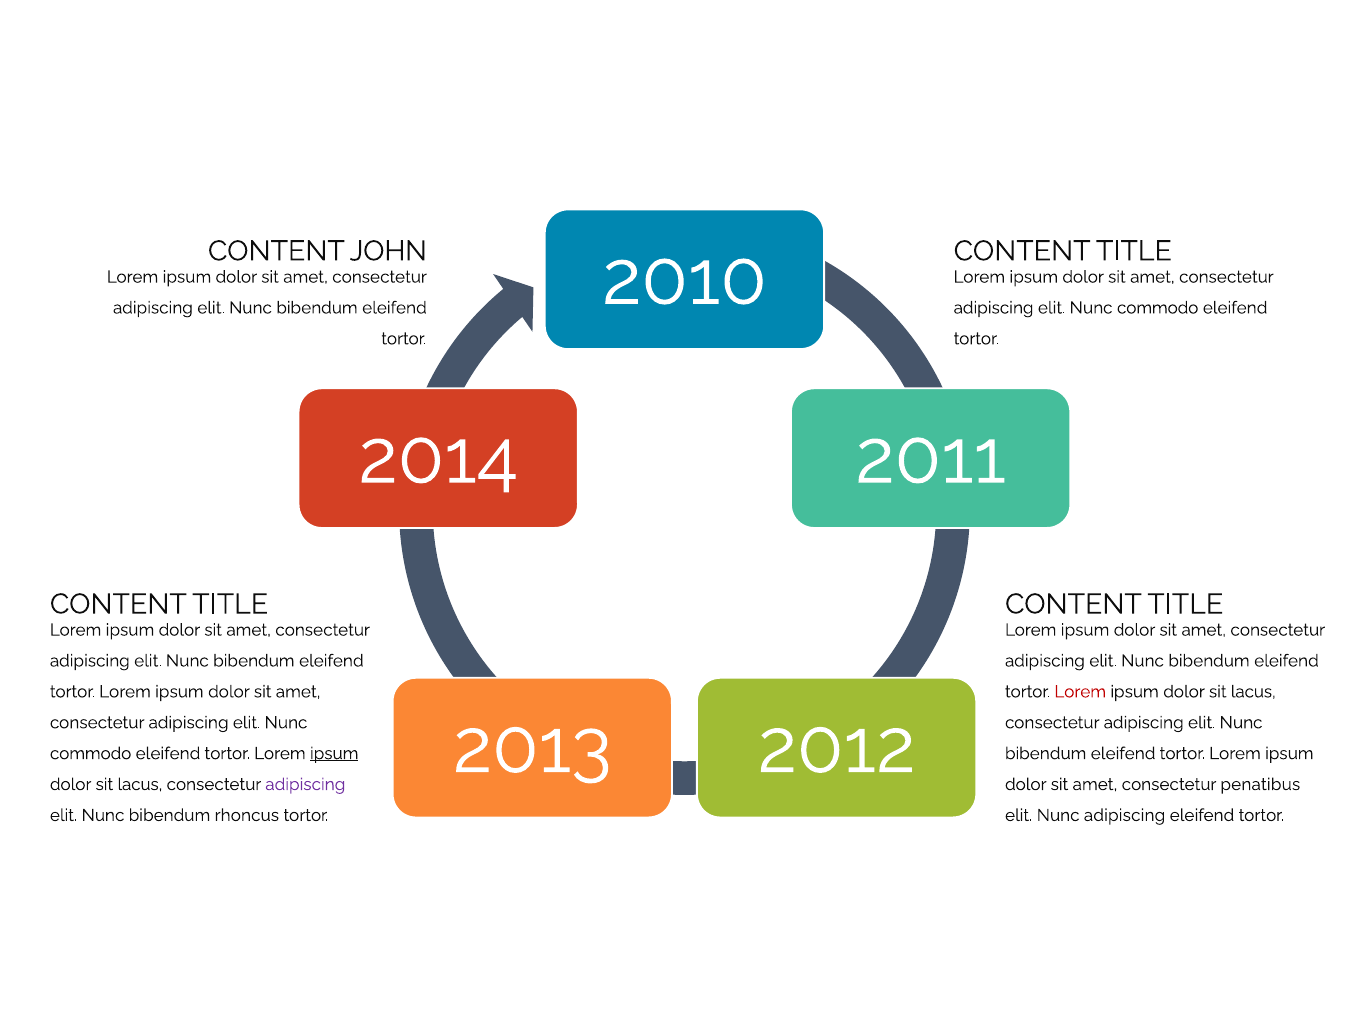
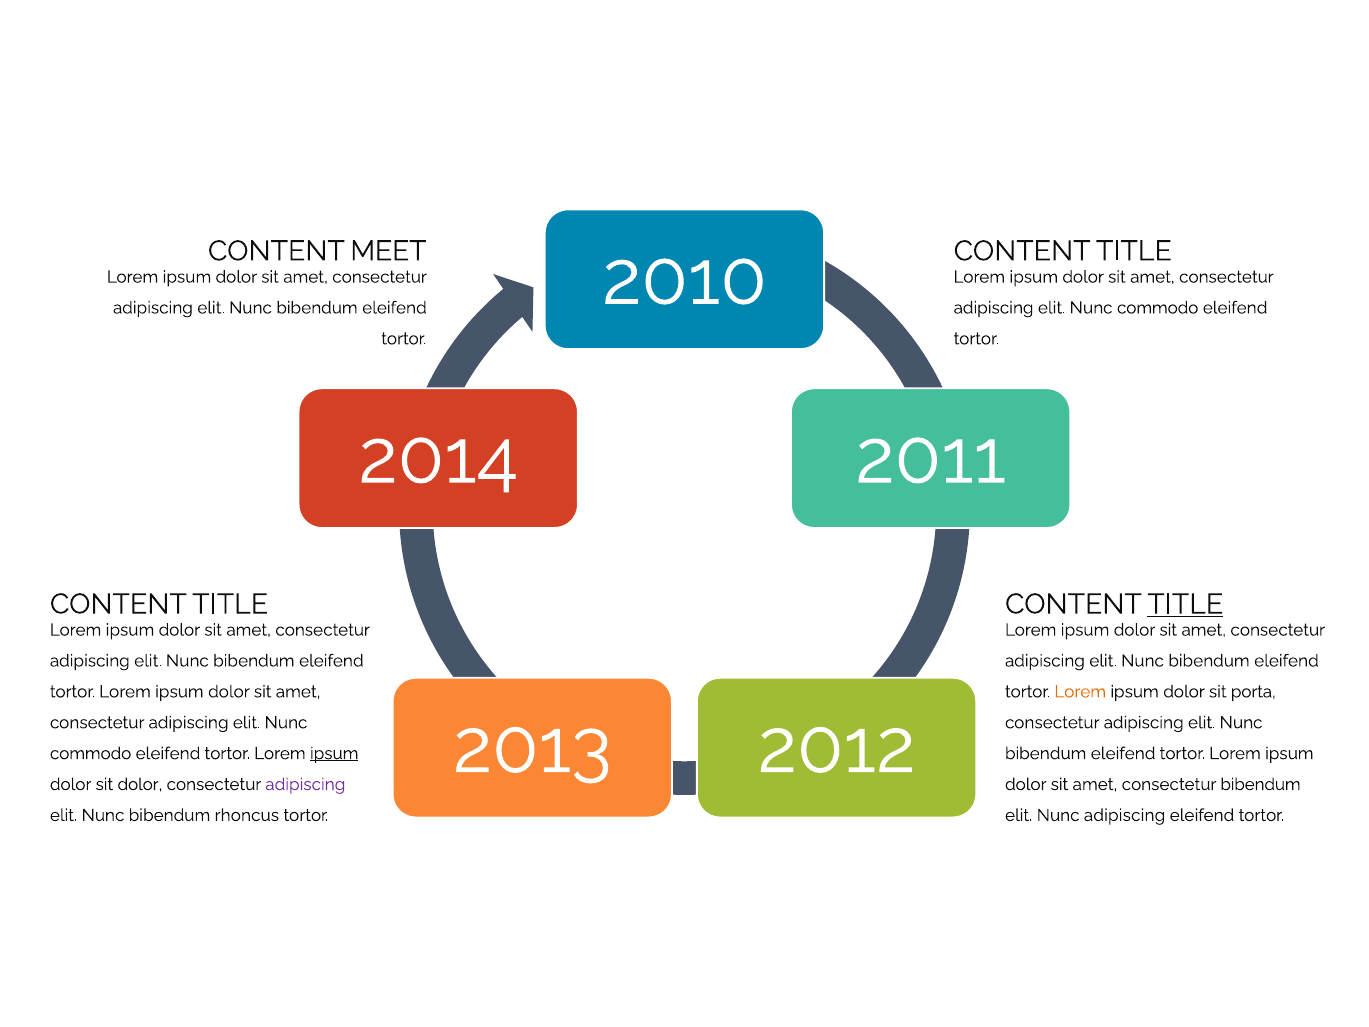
JOHN: JOHN -> MEET
TITLE at (1185, 604) underline: none -> present
Lorem at (1080, 692) colour: red -> orange
lacus at (1253, 692): lacus -> porta
lacus at (140, 784): lacus -> dolor
consectetur penatibus: penatibus -> bibendum
